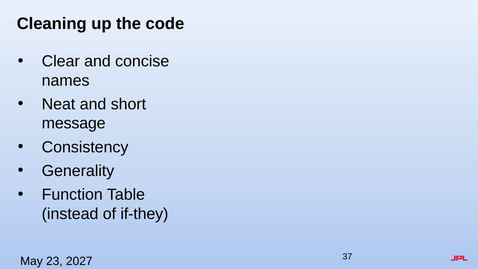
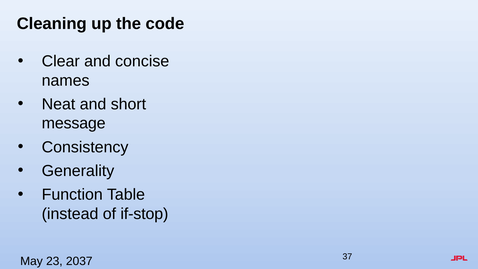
if-they: if-they -> if-stop
2027: 2027 -> 2037
